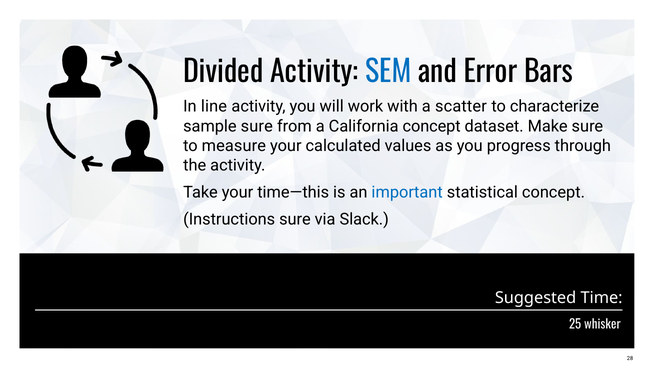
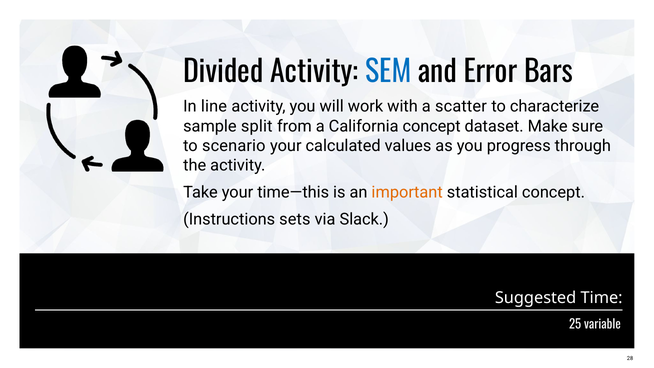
sample sure: sure -> split
measure: measure -> scenario
important colour: blue -> orange
Instructions sure: sure -> sets
whisker: whisker -> variable
